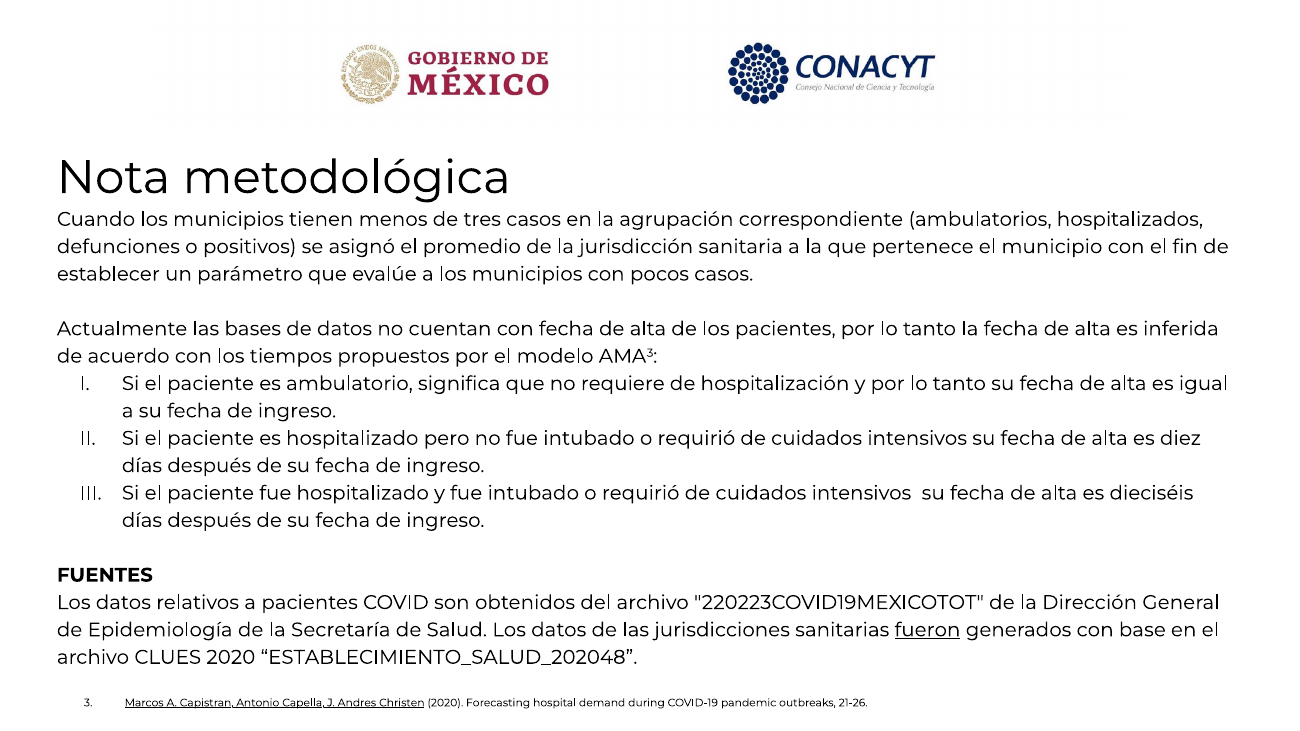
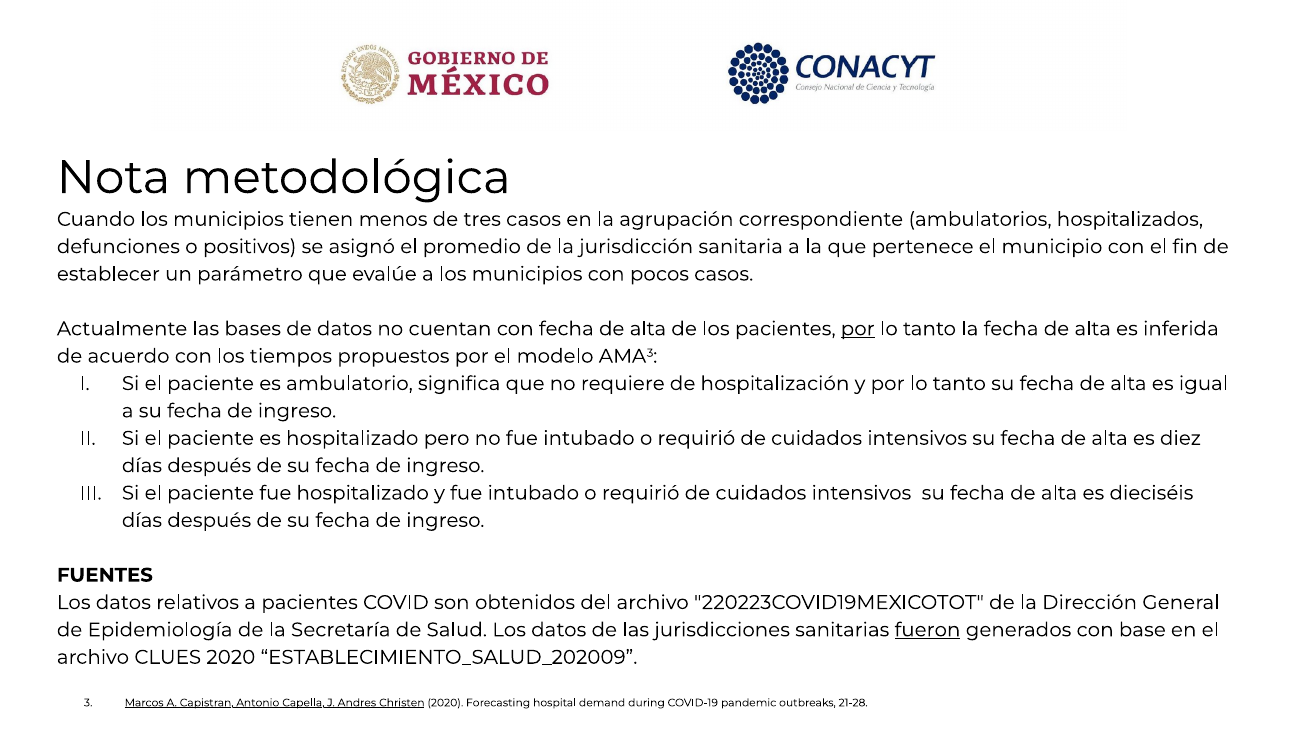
por at (858, 329) underline: none -> present
ESTABLECIMIENTO_SALUD_202048: ESTABLECIMIENTO_SALUD_202048 -> ESTABLECIMIENTO_SALUD_202009
21-26: 21-26 -> 21-28
